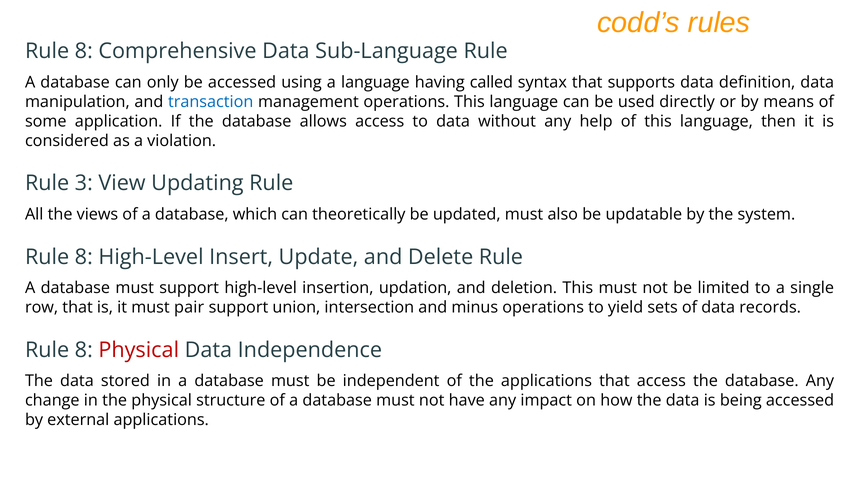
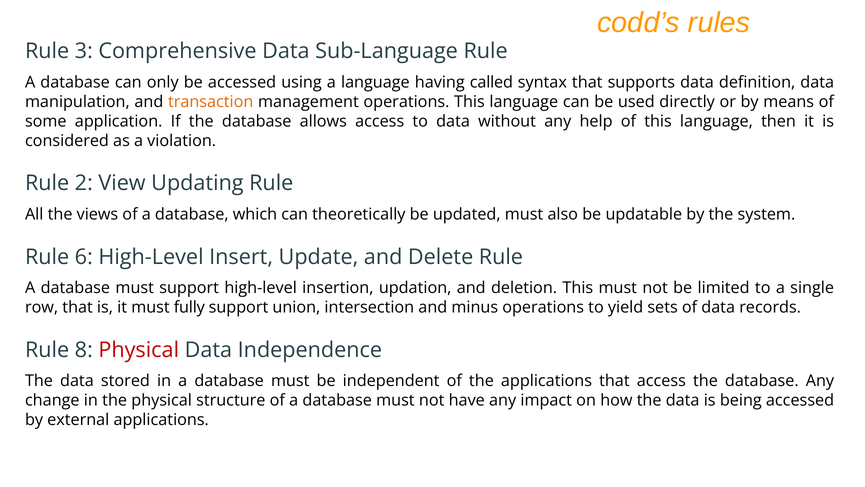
8 at (84, 51): 8 -> 3
transaction colour: blue -> orange
3: 3 -> 2
8 at (84, 257): 8 -> 6
pair: pair -> fully
